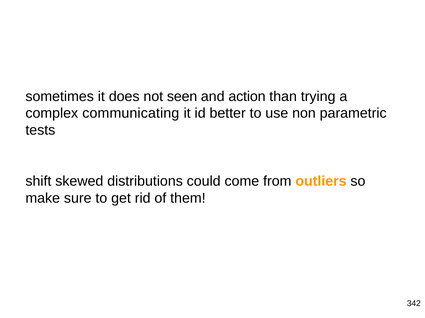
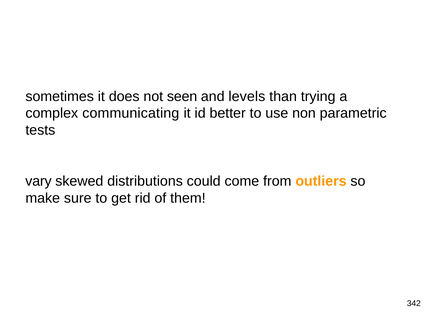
action: action -> levels
shift: shift -> vary
